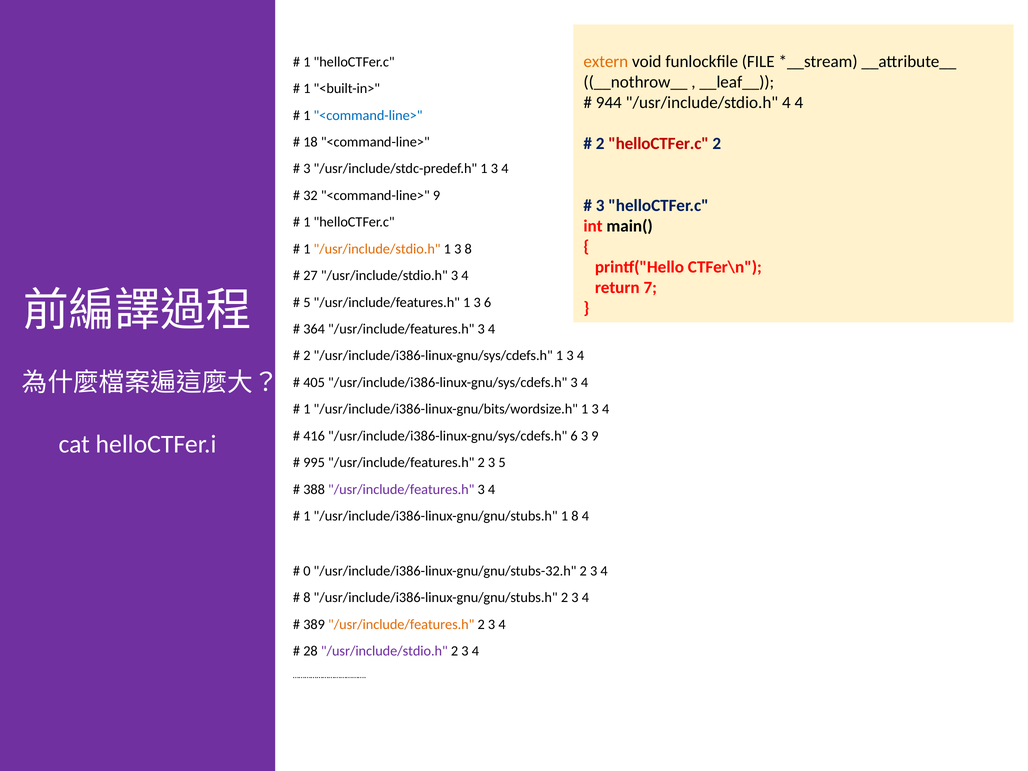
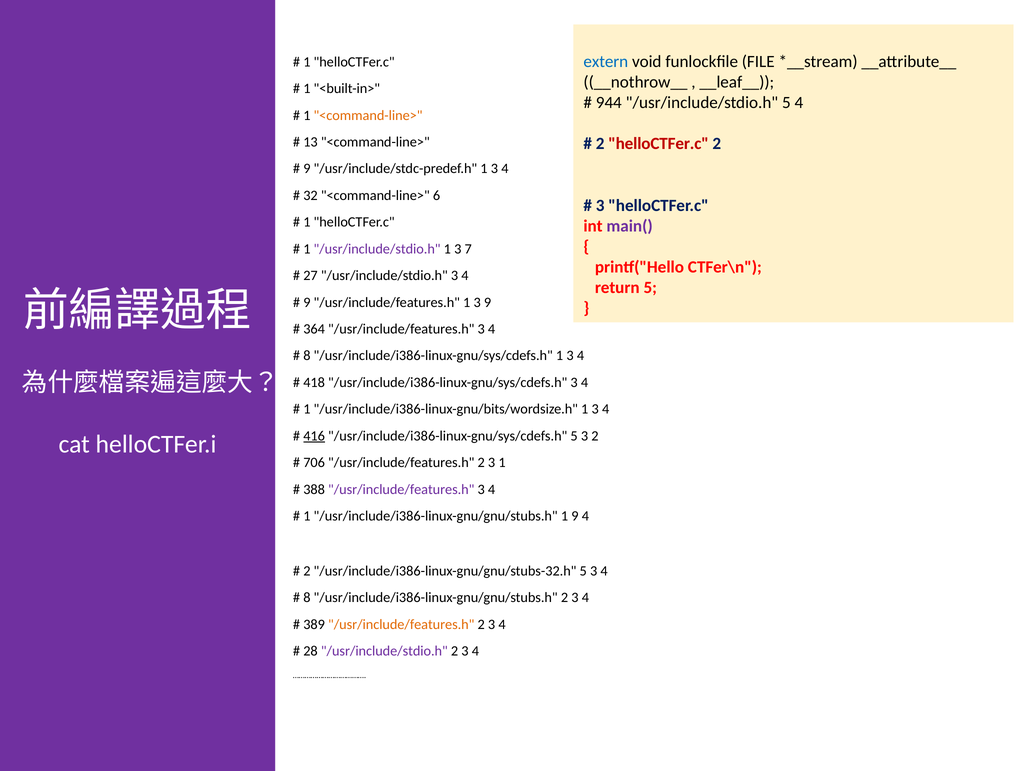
extern colour: orange -> blue
/usr/include/stdio.h 4: 4 -> 5
<command-line> at (368, 115) colour: blue -> orange
18: 18 -> 13
3 at (307, 169): 3 -> 9
<command-line> 9: 9 -> 6
main( colour: black -> purple
/usr/include/stdio.h at (377, 249) colour: orange -> purple
3 8: 8 -> 7
return 7: 7 -> 5
5 at (307, 302): 5 -> 9
3 6: 6 -> 9
2 at (307, 356): 2 -> 8
405: 405 -> 418
416 underline: none -> present
/usr/include/i386-linux-gnu/sys/cdefs.h 6: 6 -> 5
3 9: 9 -> 2
995: 995 -> 706
3 5: 5 -> 1
1 8: 8 -> 9
0 at (307, 571): 0 -> 2
/usr/include/i386-linux-gnu/gnu/stubs-32.h 2: 2 -> 5
